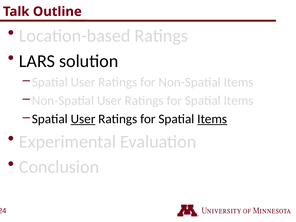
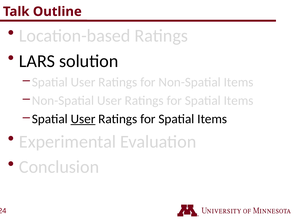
Items at (212, 119) underline: present -> none
